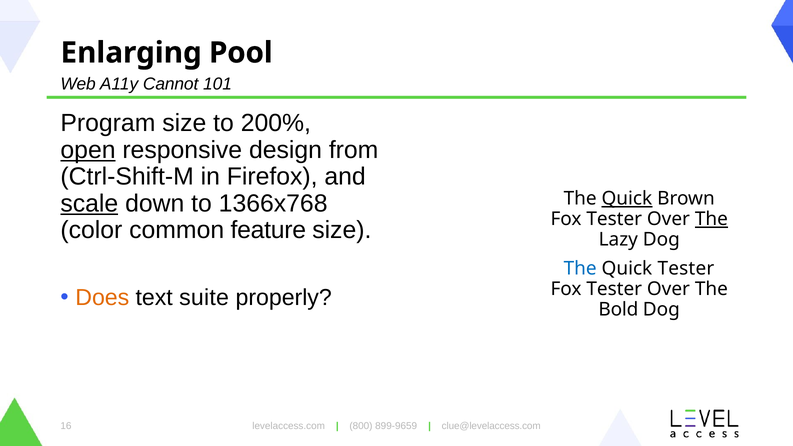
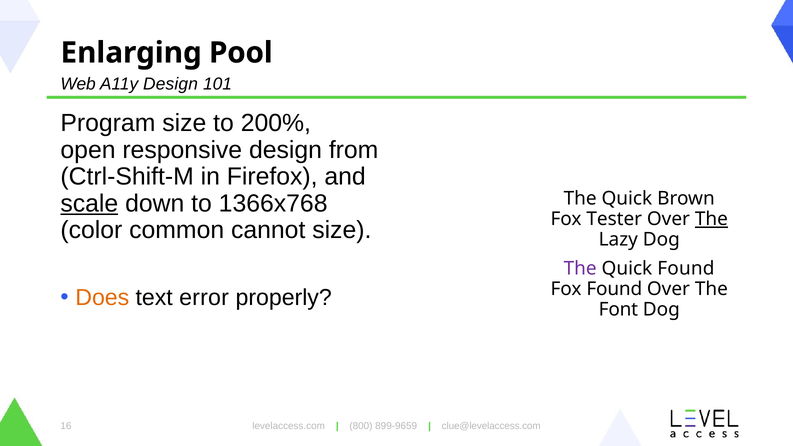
A11y Cannot: Cannot -> Design
open underline: present -> none
Quick at (627, 199) underline: present -> none
feature: feature -> cannot
The at (580, 268) colour: blue -> purple
Quick Tester: Tester -> Found
Tester at (614, 289): Tester -> Found
suite: suite -> error
Bold: Bold -> Font
